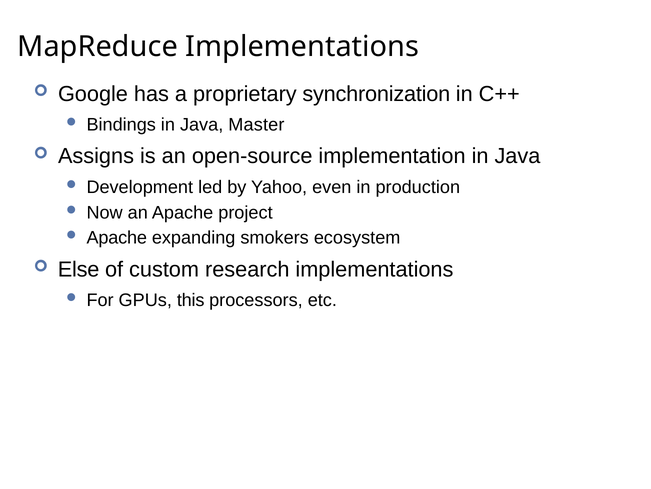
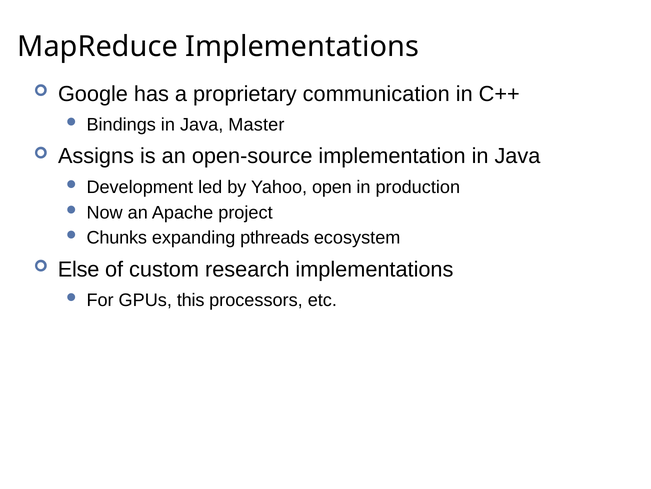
synchronization: synchronization -> communication
even: even -> open
Apache at (117, 238): Apache -> Chunks
smokers: smokers -> pthreads
